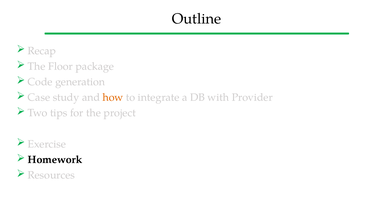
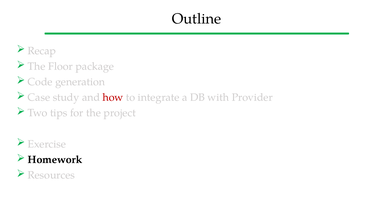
how colour: orange -> red
